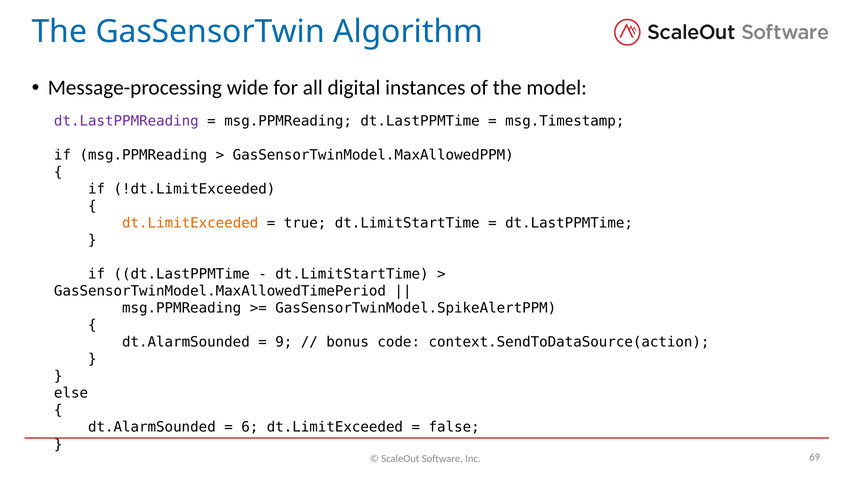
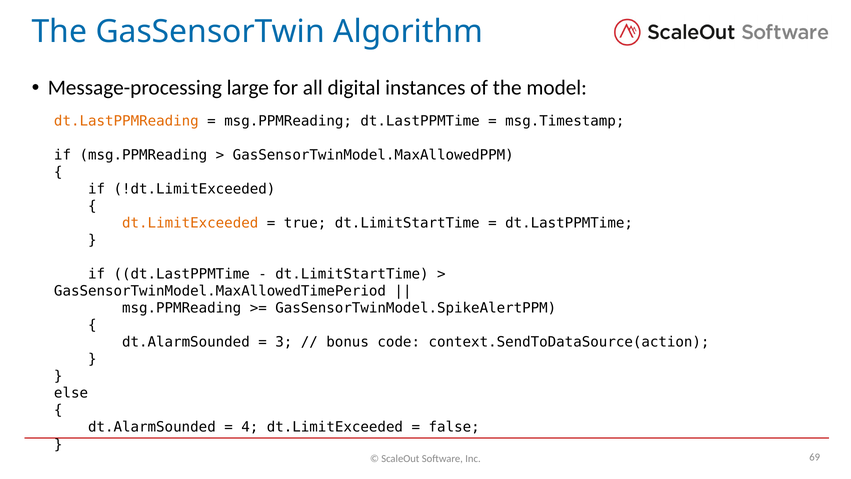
wide: wide -> large
dt.LastPPMReading colour: purple -> orange
9: 9 -> 3
6: 6 -> 4
